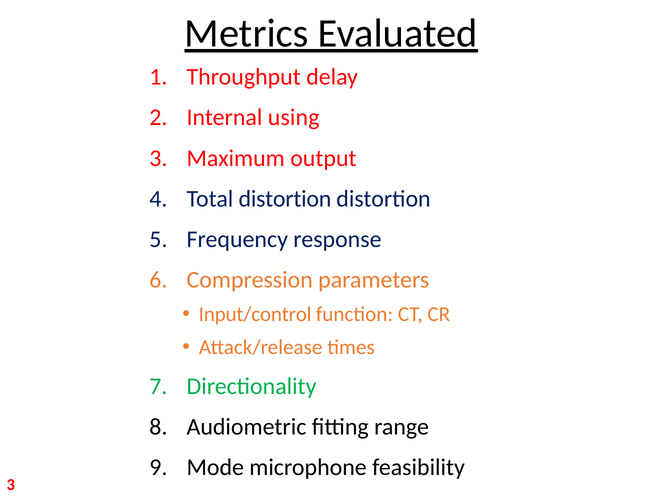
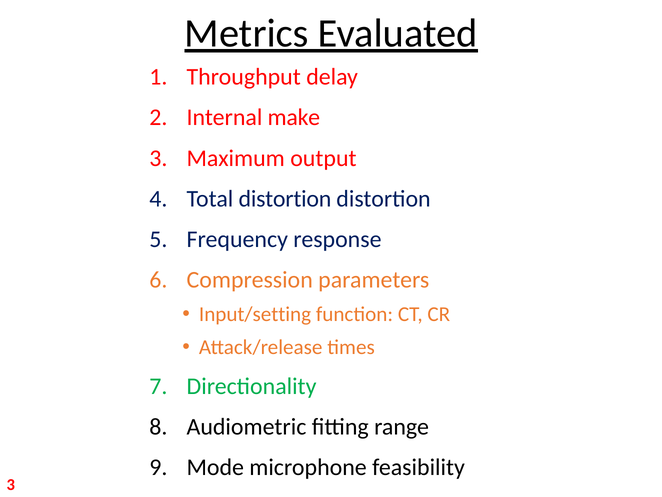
using: using -> make
Input/control: Input/control -> Input/setting
